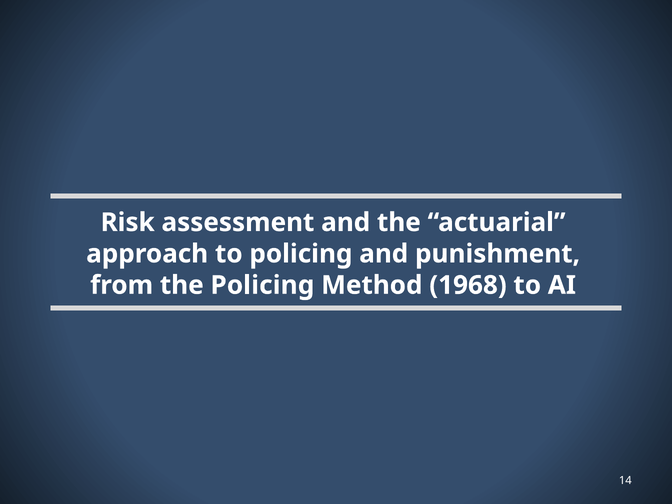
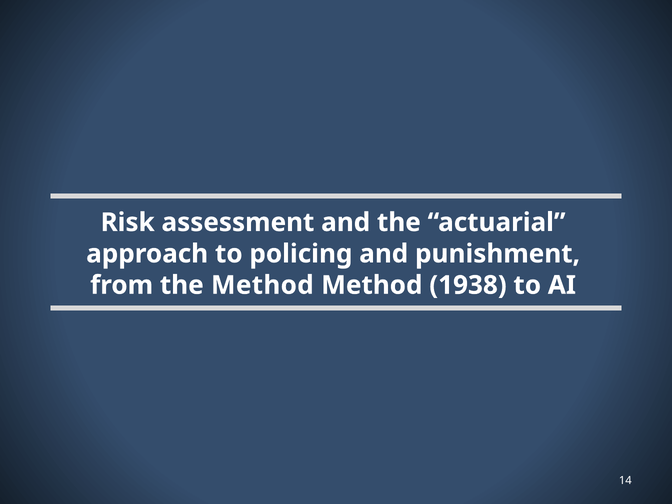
the Policing: Policing -> Method
1968: 1968 -> 1938
